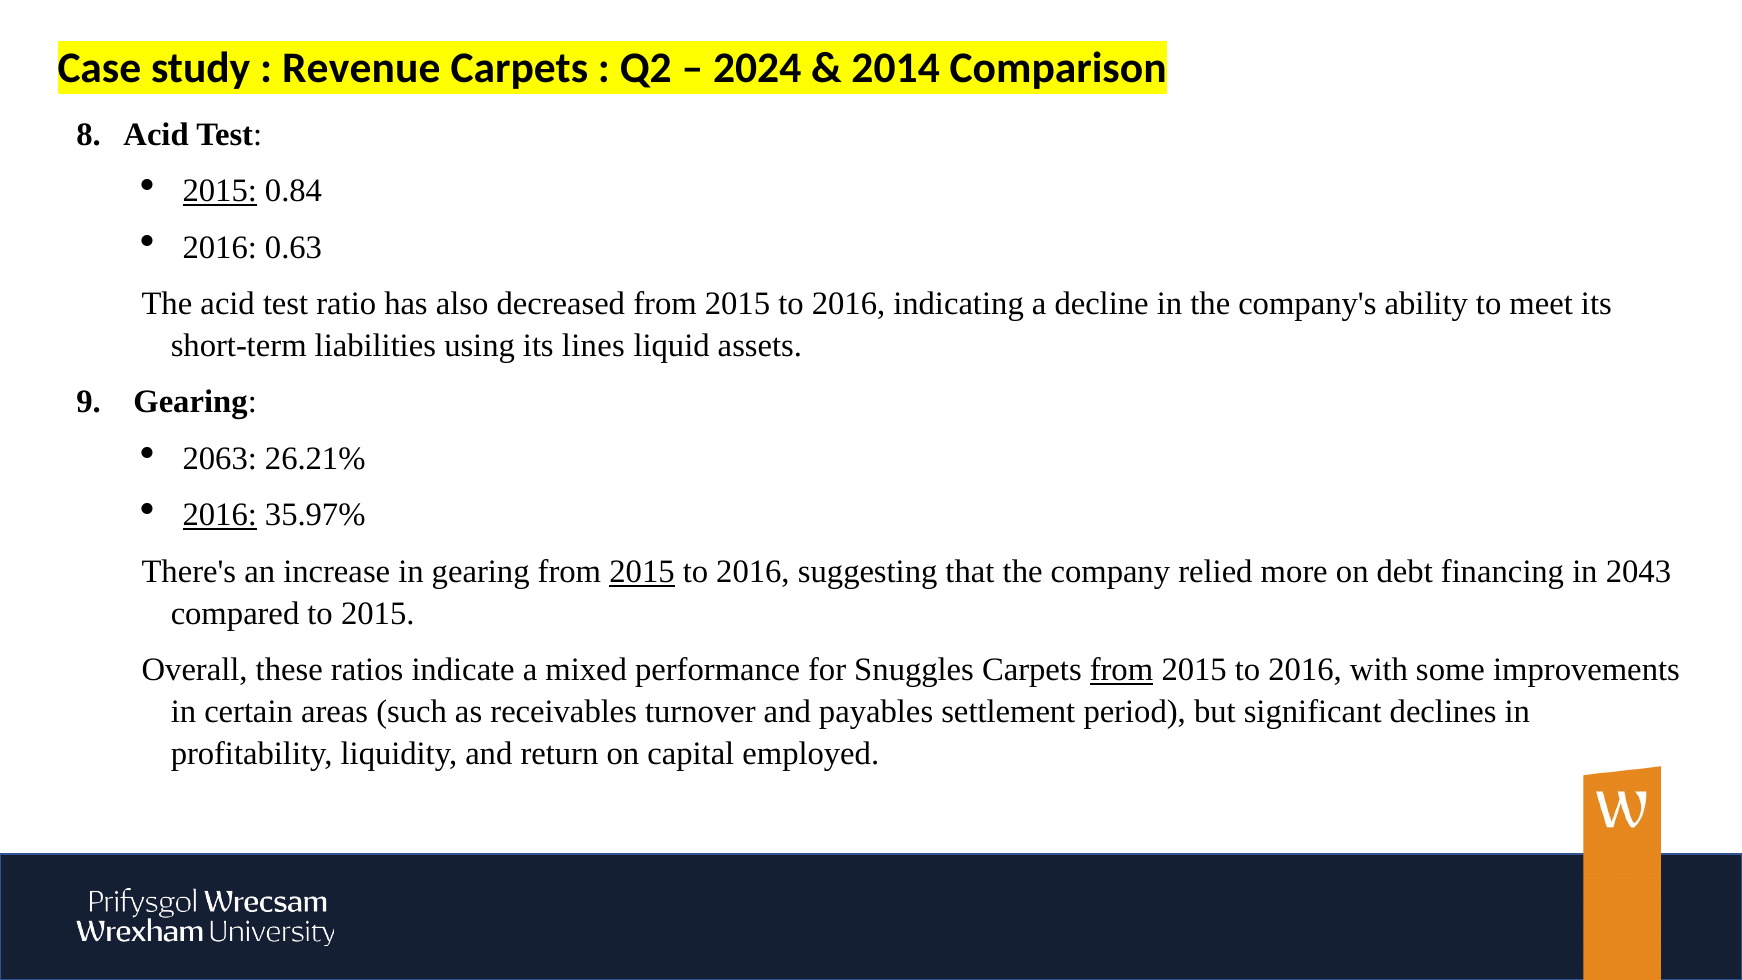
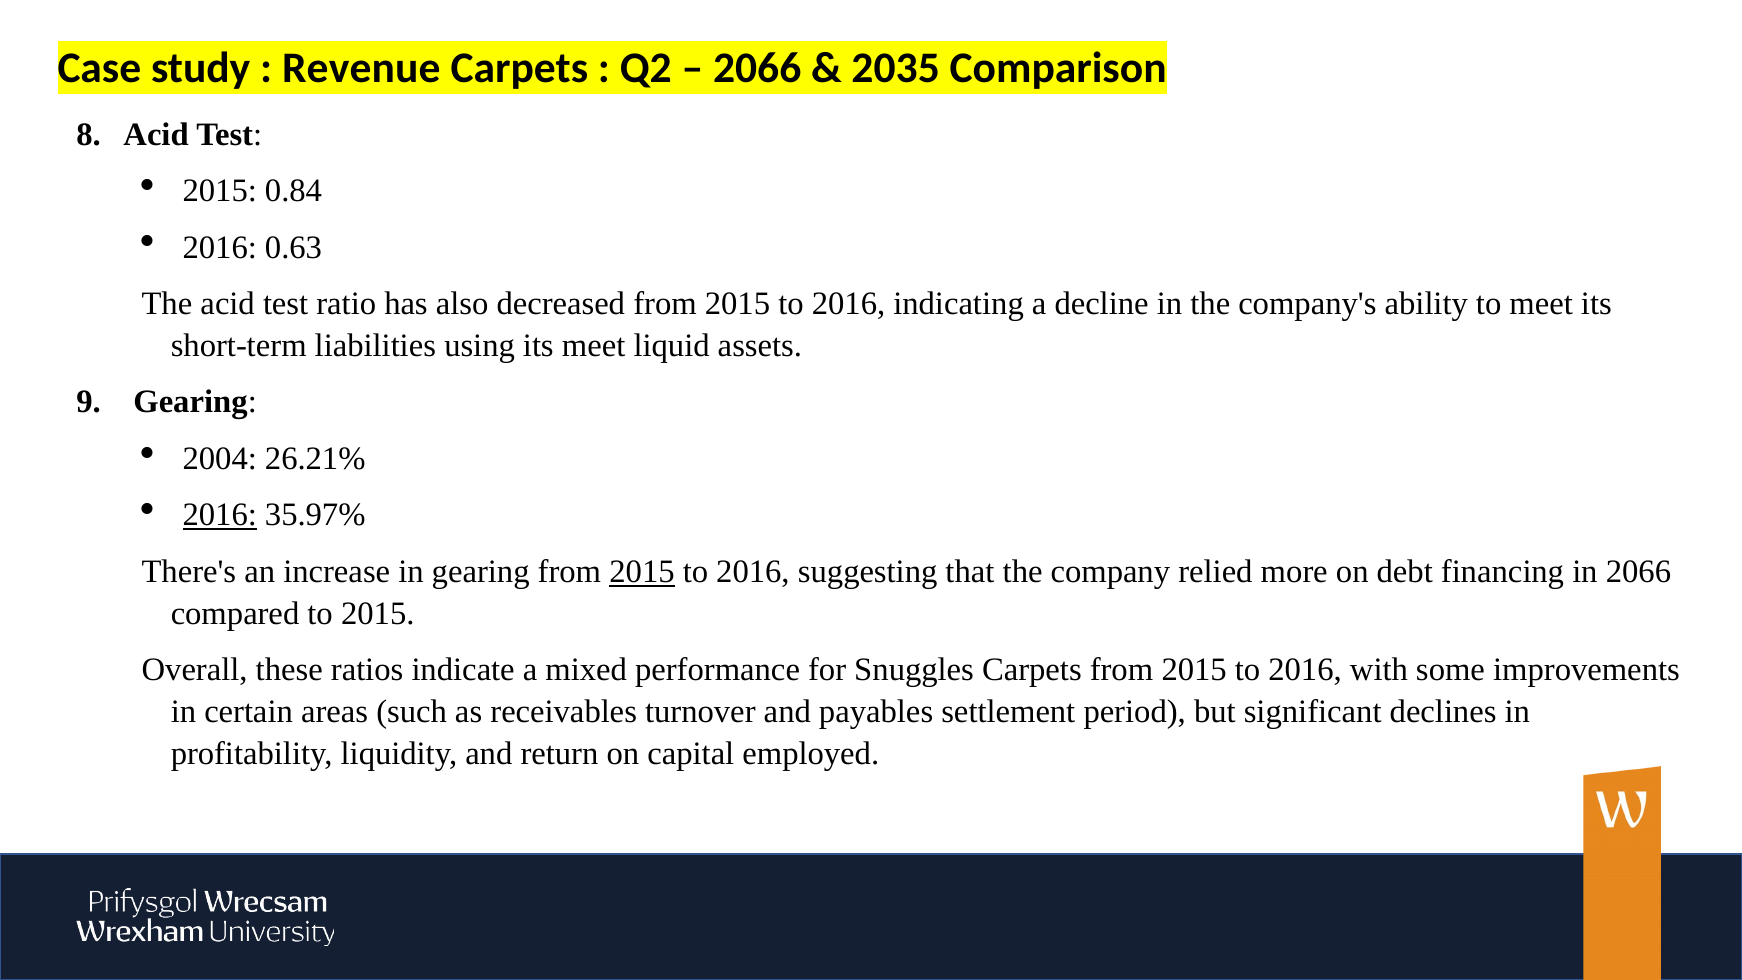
2024 at (757, 68): 2024 -> 2066
2014: 2014 -> 2035
2015 at (220, 191) underline: present -> none
its lines: lines -> meet
2063: 2063 -> 2004
in 2043: 2043 -> 2066
from at (1121, 670) underline: present -> none
